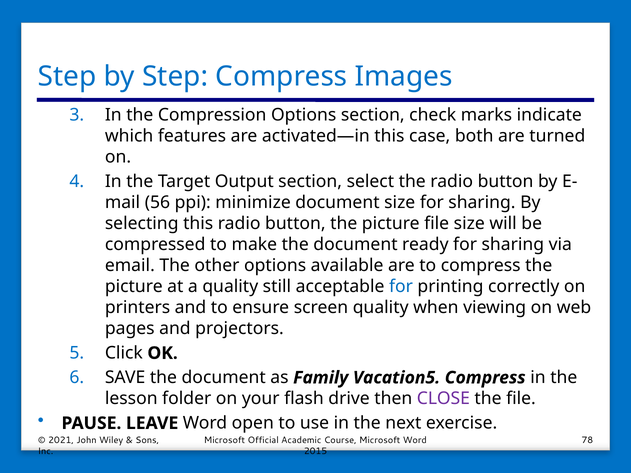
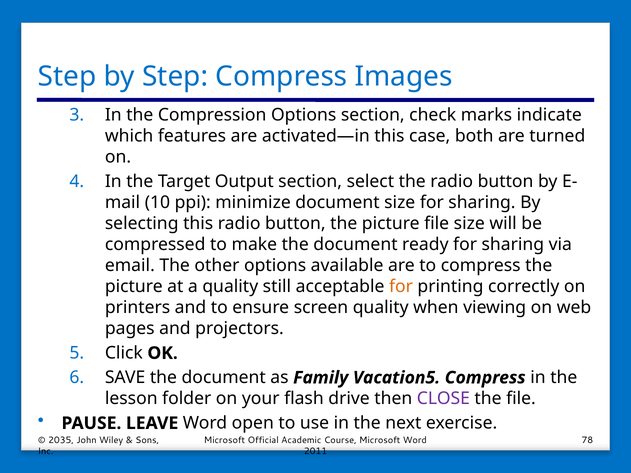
56: 56 -> 10
for at (401, 287) colour: blue -> orange
2021: 2021 -> 2035
2015: 2015 -> 2011
